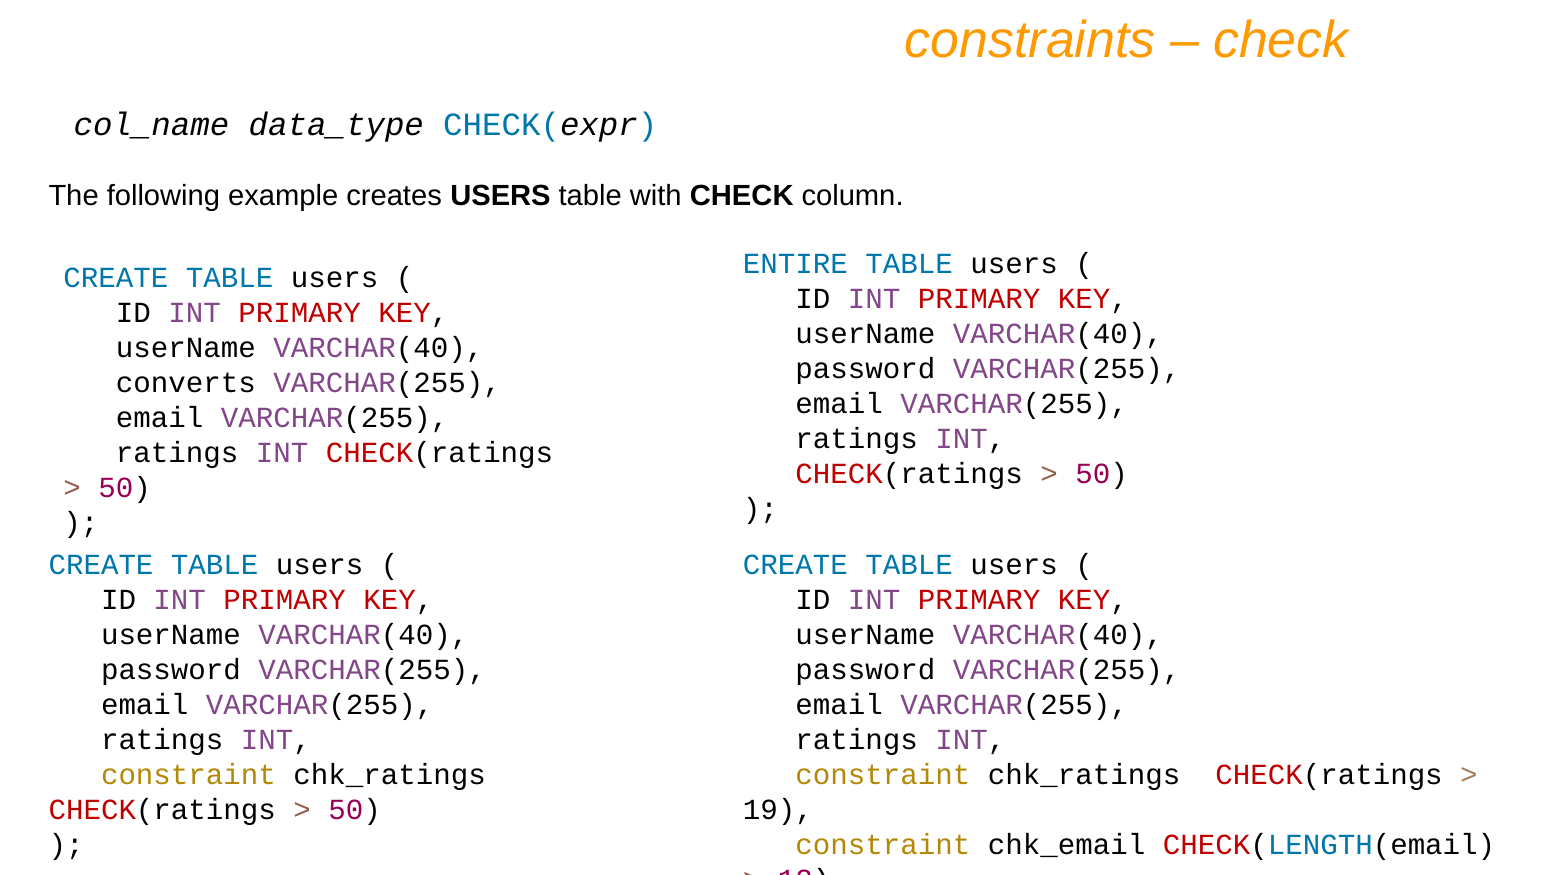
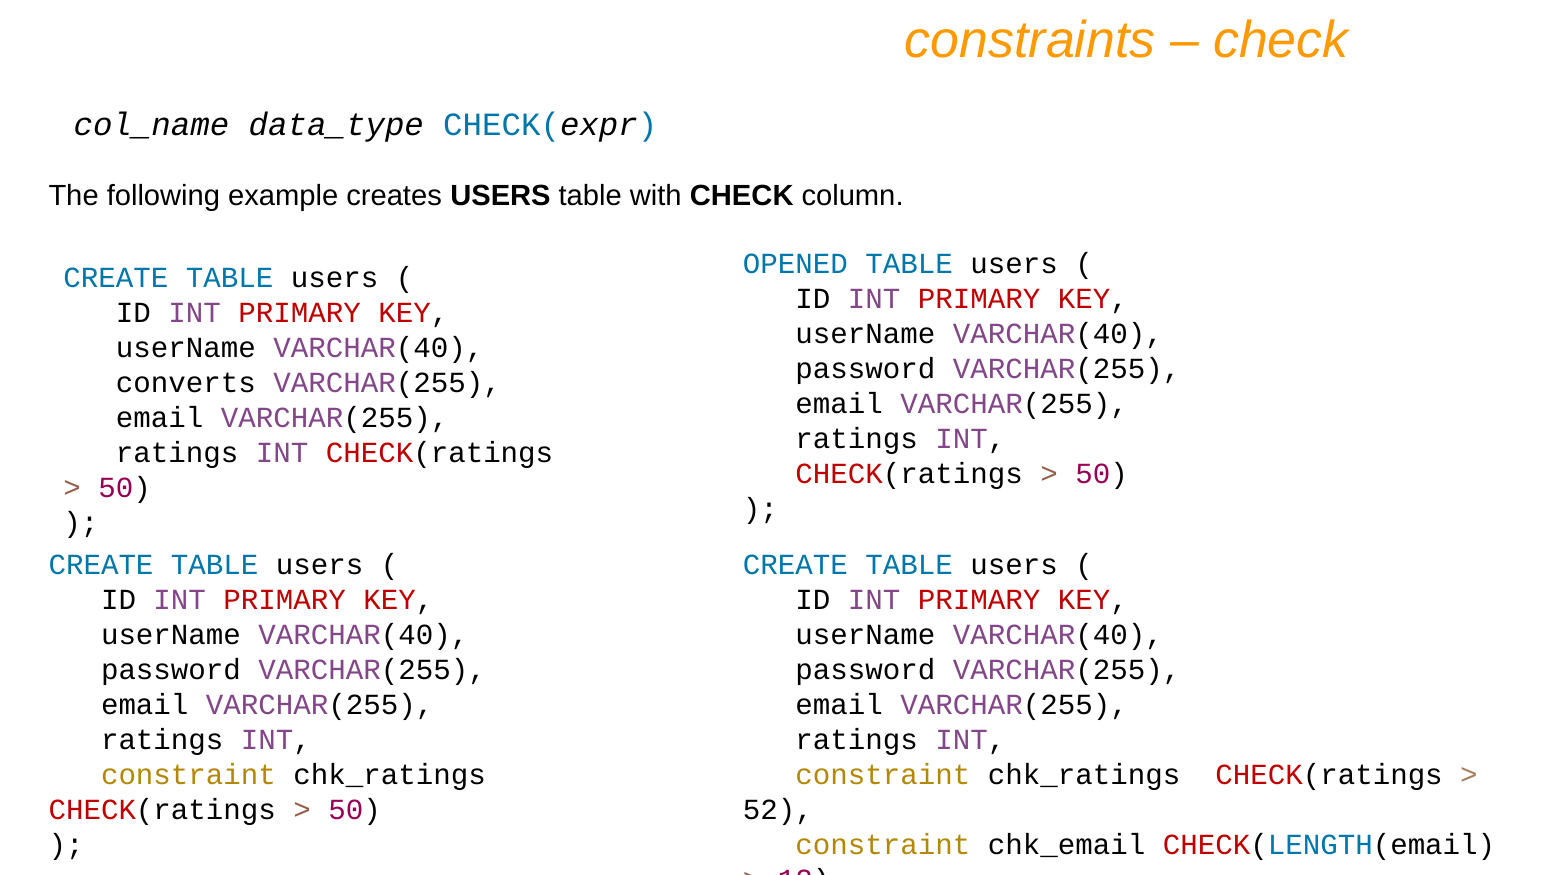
ENTIRE: ENTIRE -> OPENED
19: 19 -> 52
